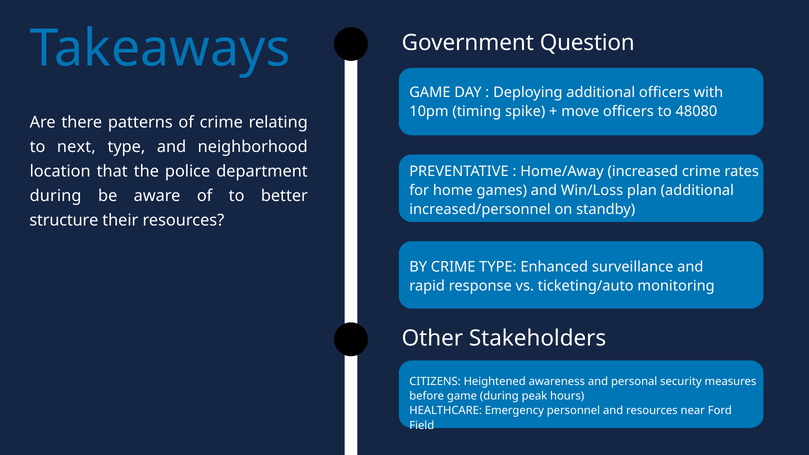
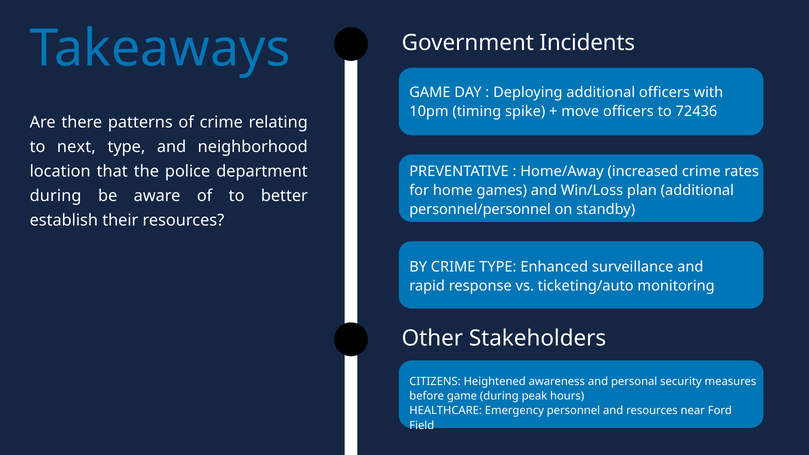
Question: Question -> Incidents
48080: 48080 -> 72436
increased/personnel: increased/personnel -> personnel/personnel
structure: structure -> establish
